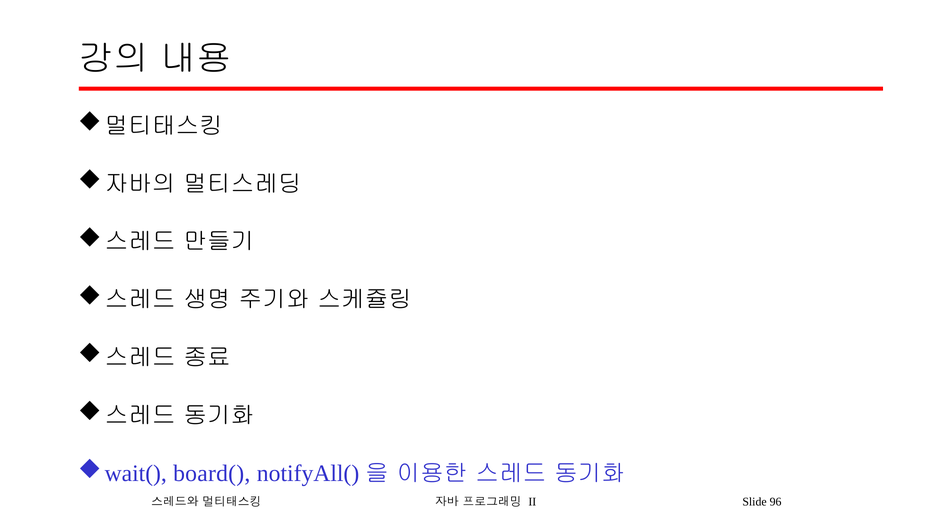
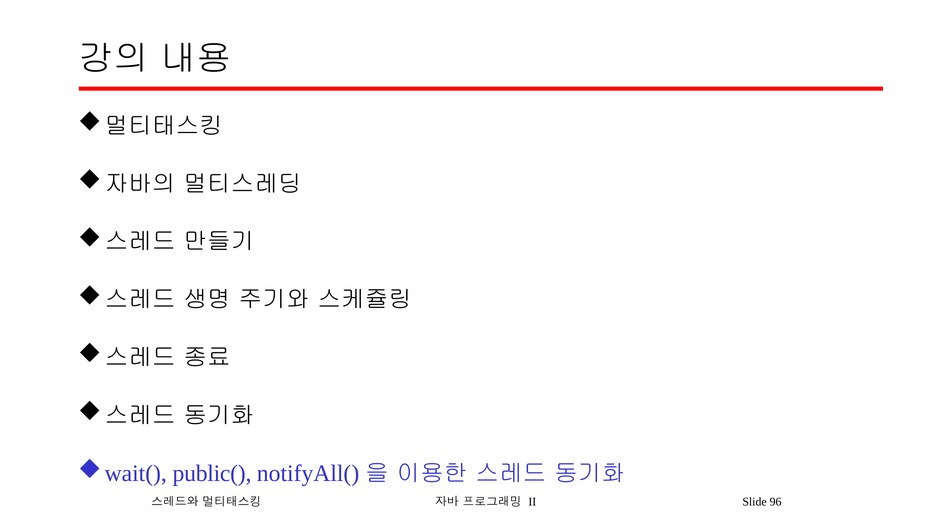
board(: board( -> public(
